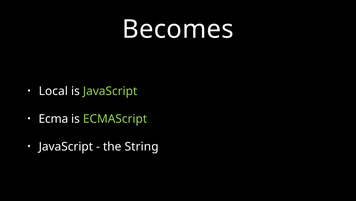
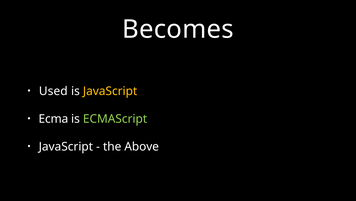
Local: Local -> Used
JavaScript at (110, 91) colour: light green -> yellow
String: String -> Above
